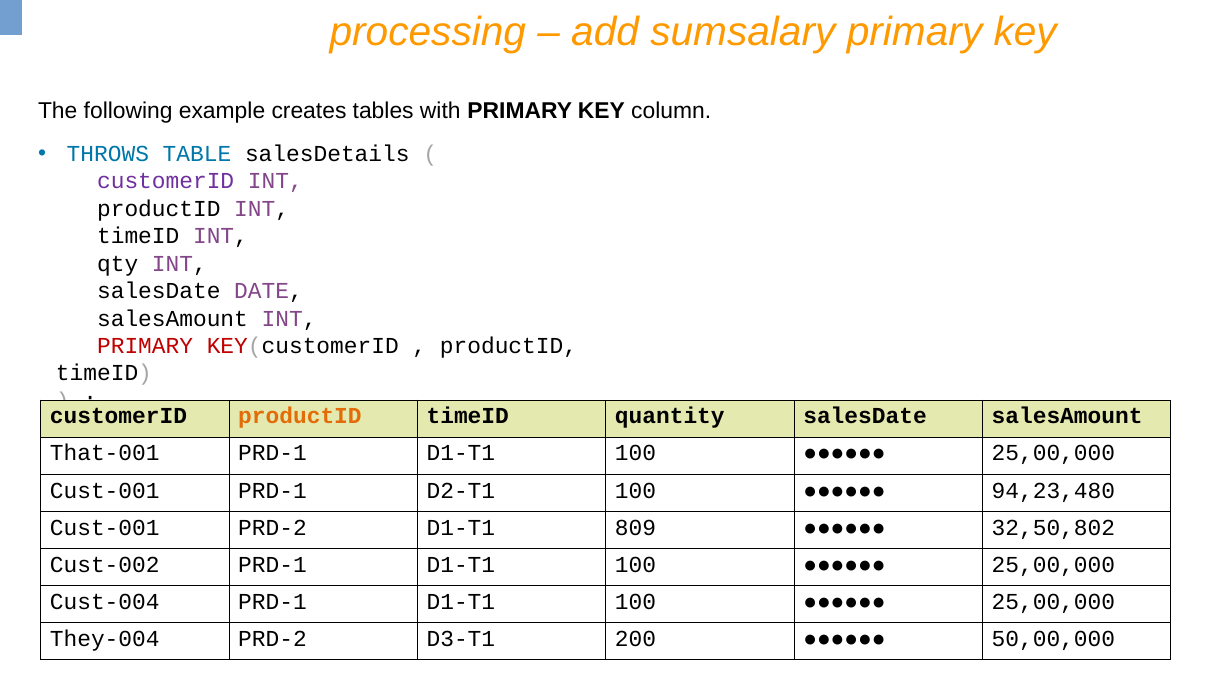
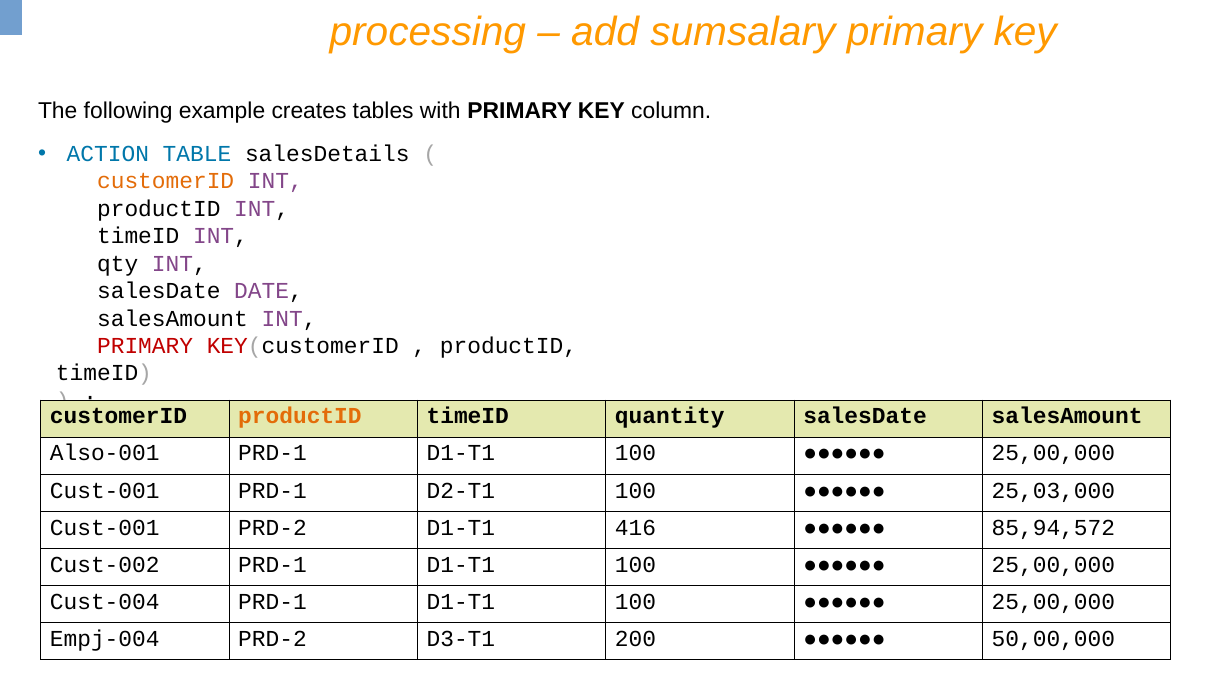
THROWS: THROWS -> ACTION
customerID at (166, 181) colour: purple -> orange
That-001: That-001 -> Also-001
94,23,480: 94,23,480 -> 25,03,000
809: 809 -> 416
32,50,802: 32,50,802 -> 85,94,572
They-004: They-004 -> Empj-004
